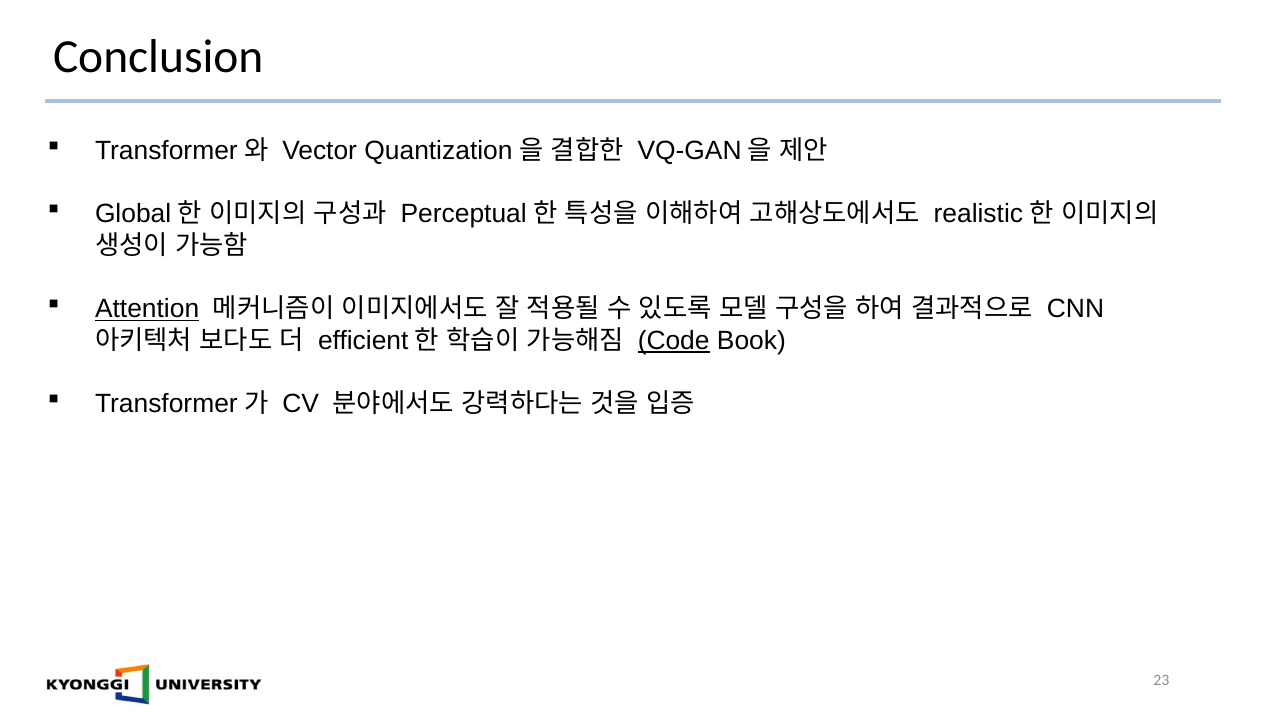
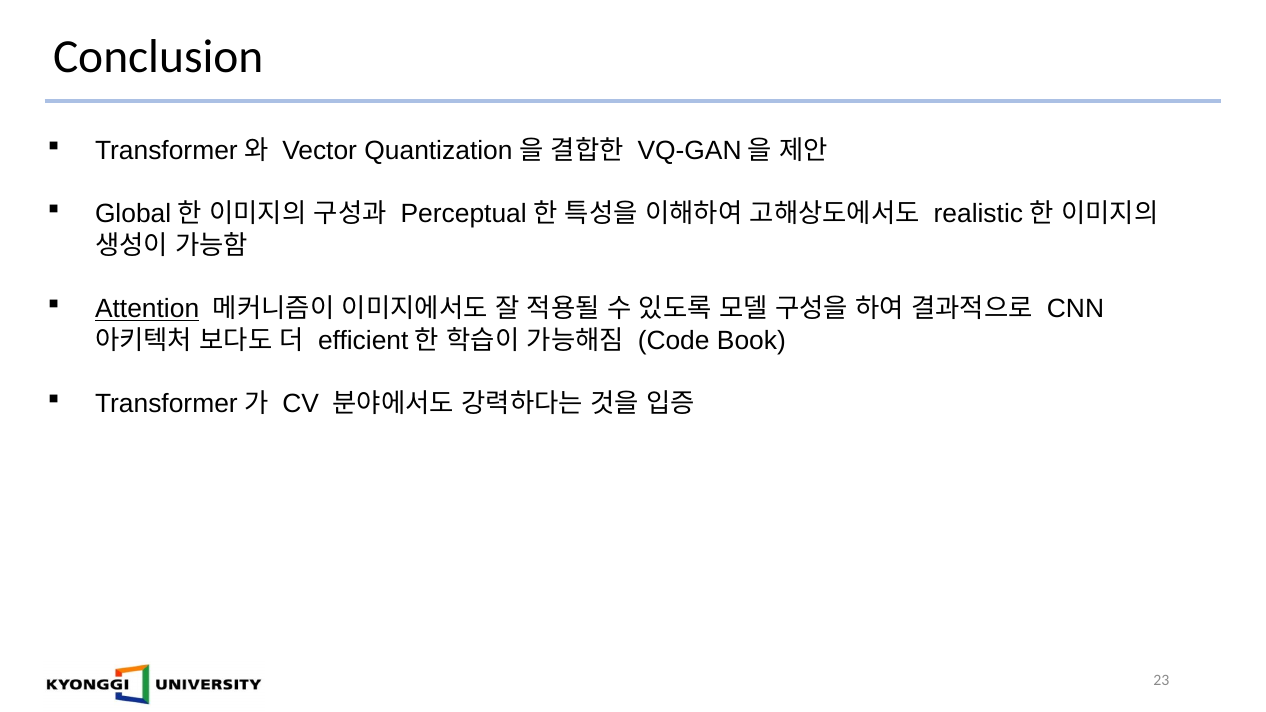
Code underline: present -> none
